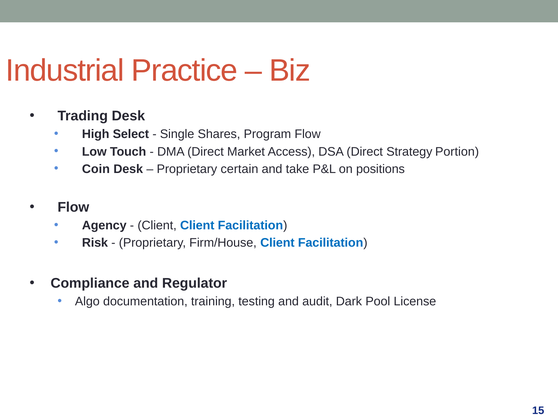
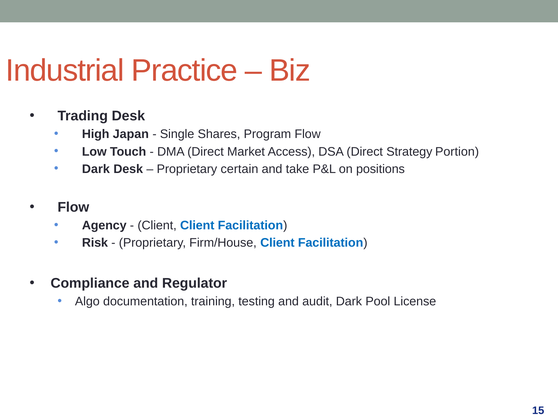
Select: Select -> Japan
Coin at (96, 169): Coin -> Dark
